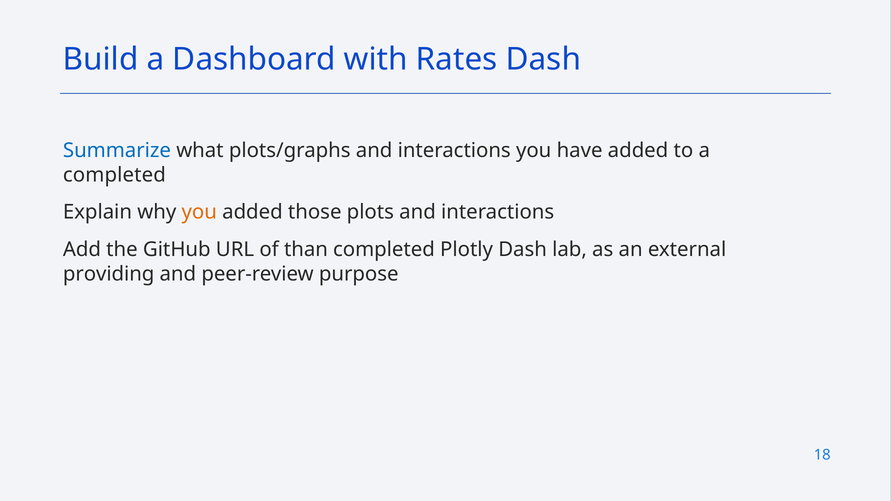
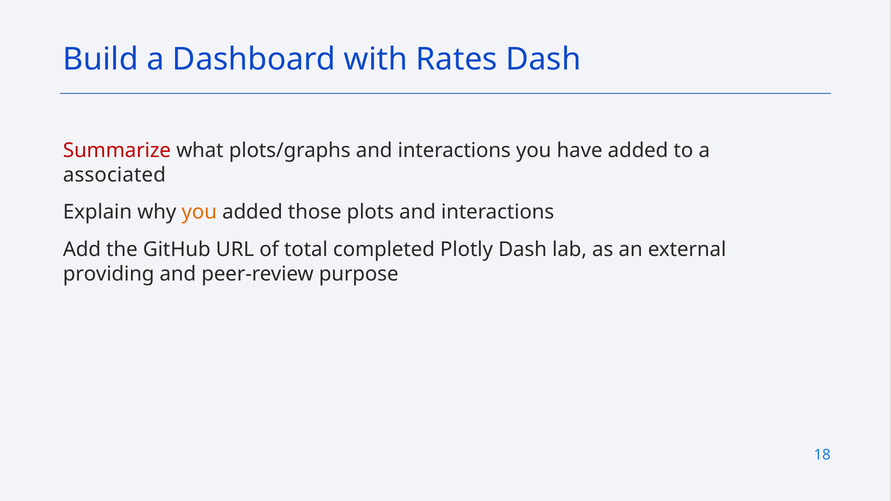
Summarize colour: blue -> red
completed at (114, 175): completed -> associated
than: than -> total
